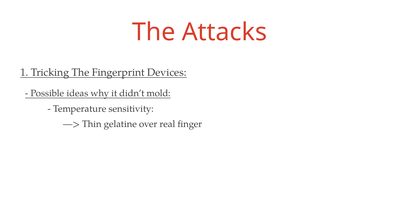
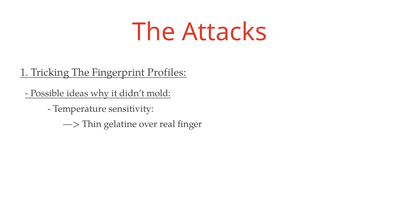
Devices: Devices -> Profiles
